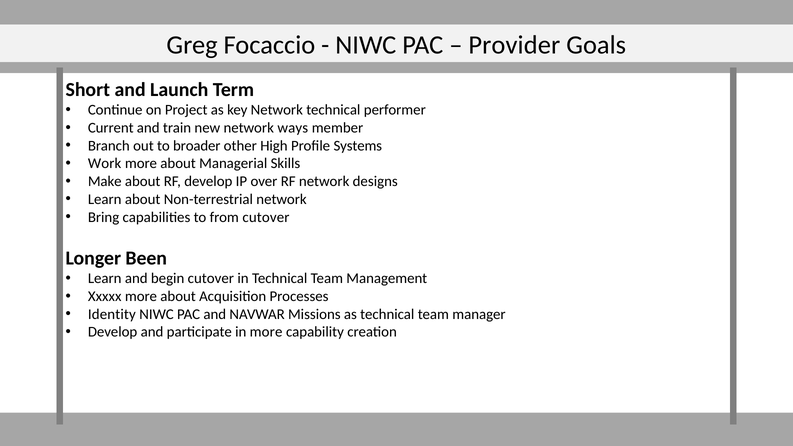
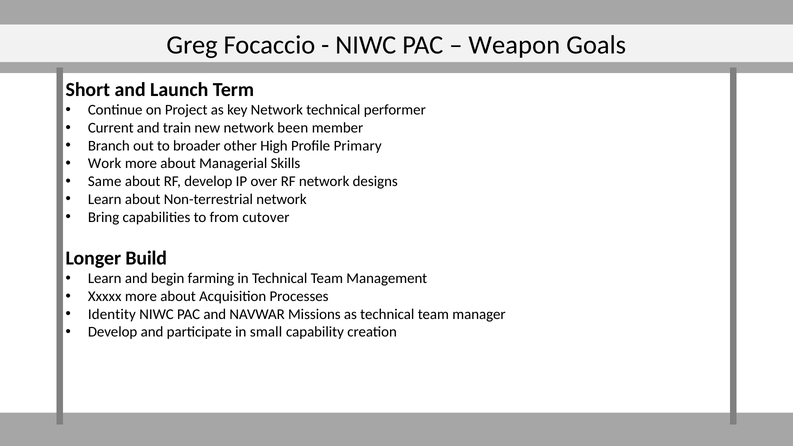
Provider: Provider -> Weapon
ways: ways -> been
Systems: Systems -> Primary
Make: Make -> Same
Been: Been -> Build
begin cutover: cutover -> farming
in more: more -> small
